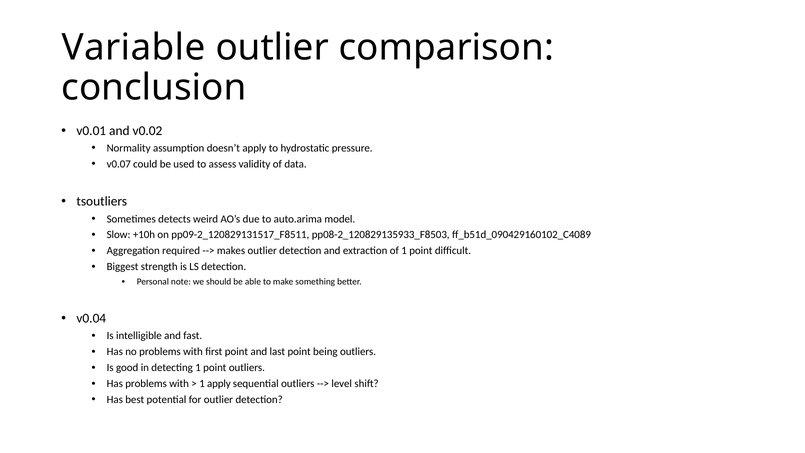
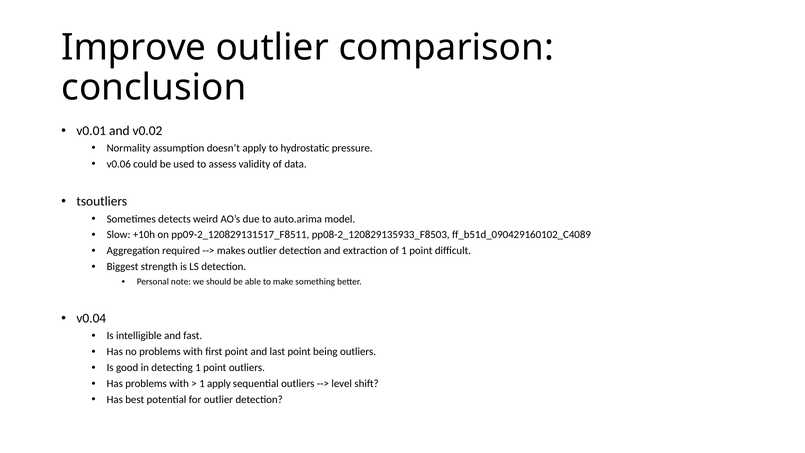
Variable: Variable -> Improve
v0.07: v0.07 -> v0.06
